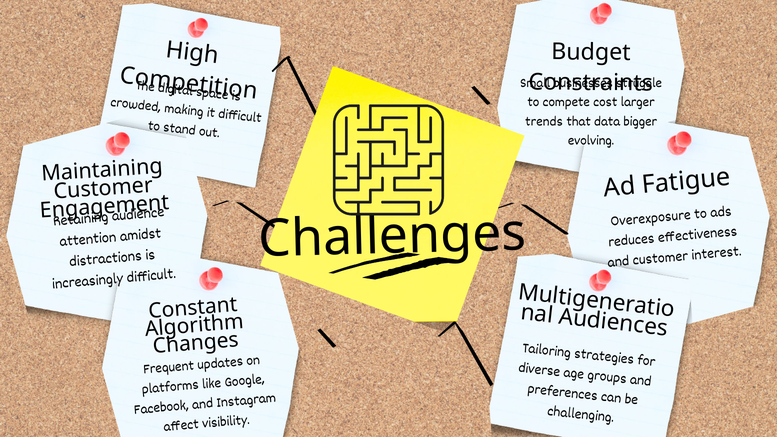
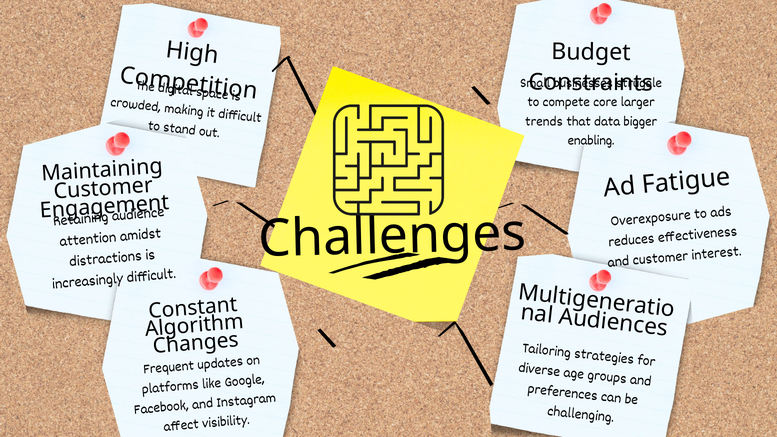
cost: cost -> core
evolving: evolving -> enabling
